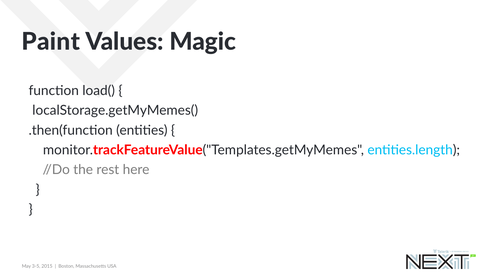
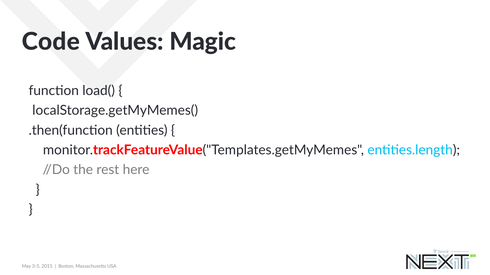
Paint: Paint -> Code
